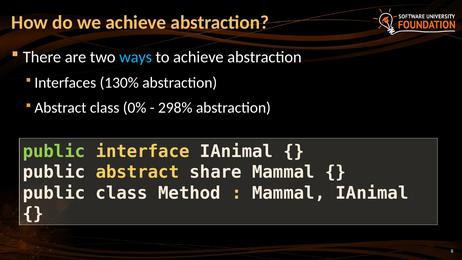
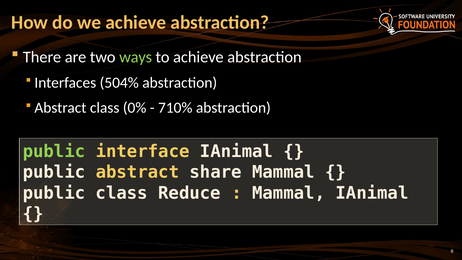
ways colour: light blue -> light green
130%: 130% -> 504%
298%: 298% -> 710%
Method: Method -> Reduce
